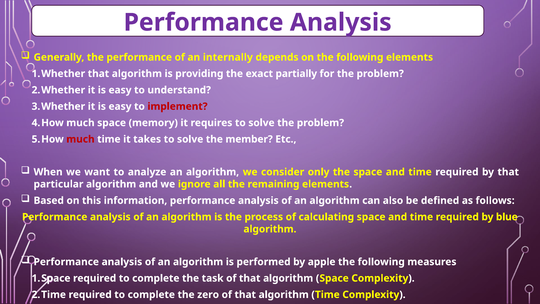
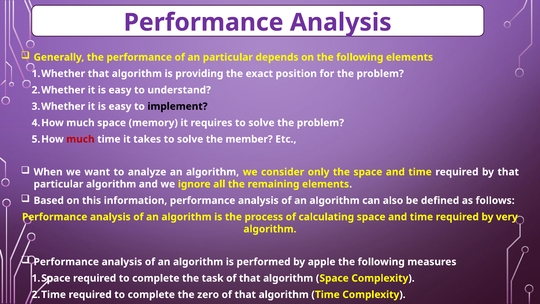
an internally: internally -> particular
partially: partially -> position
implement colour: red -> black
blue: blue -> very
